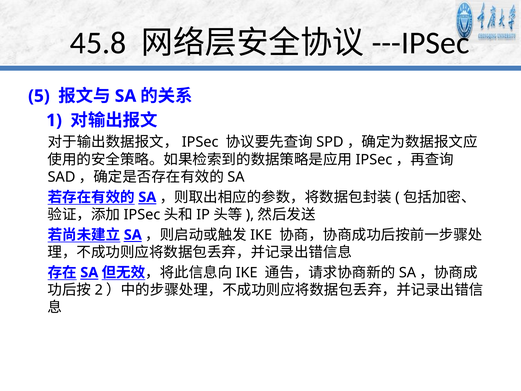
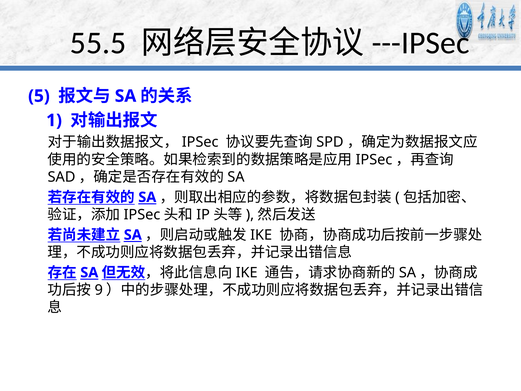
45.8: 45.8 -> 55.5
2: 2 -> 9
